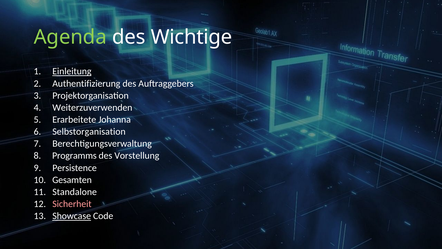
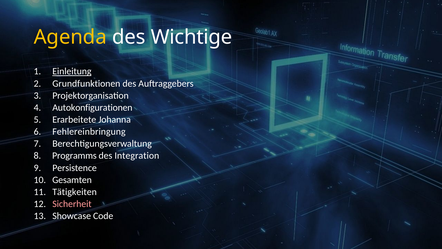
Agenda colour: light green -> yellow
Authentifizierung: Authentifizierung -> Grundfunktionen
Weiterzuverwenden: Weiterzuverwenden -> Autokonfigurationen
Selbstorganisation: Selbstorganisation -> Fehlereinbringung
Vorstellung: Vorstellung -> Integration
Standalone: Standalone -> Tätigkeiten
Showcase underline: present -> none
